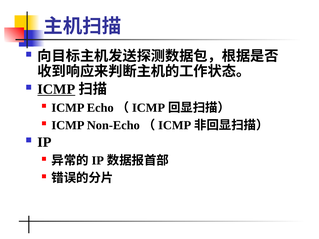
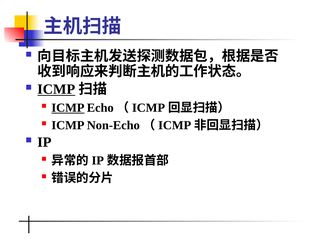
ICMP at (68, 108) underline: none -> present
